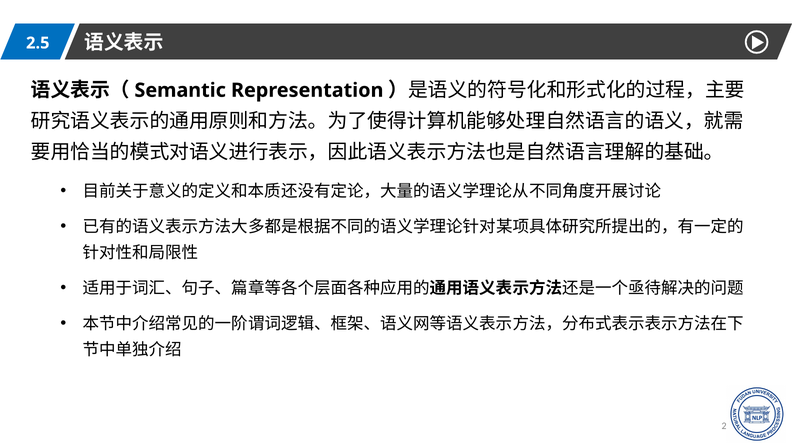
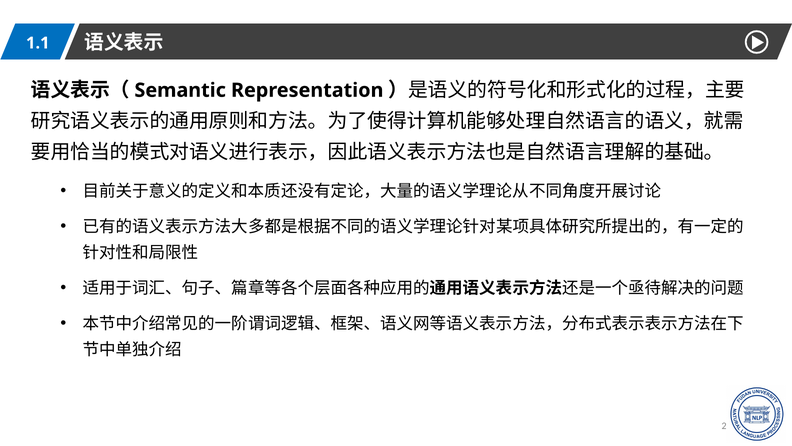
2.5: 2.5 -> 1.1
